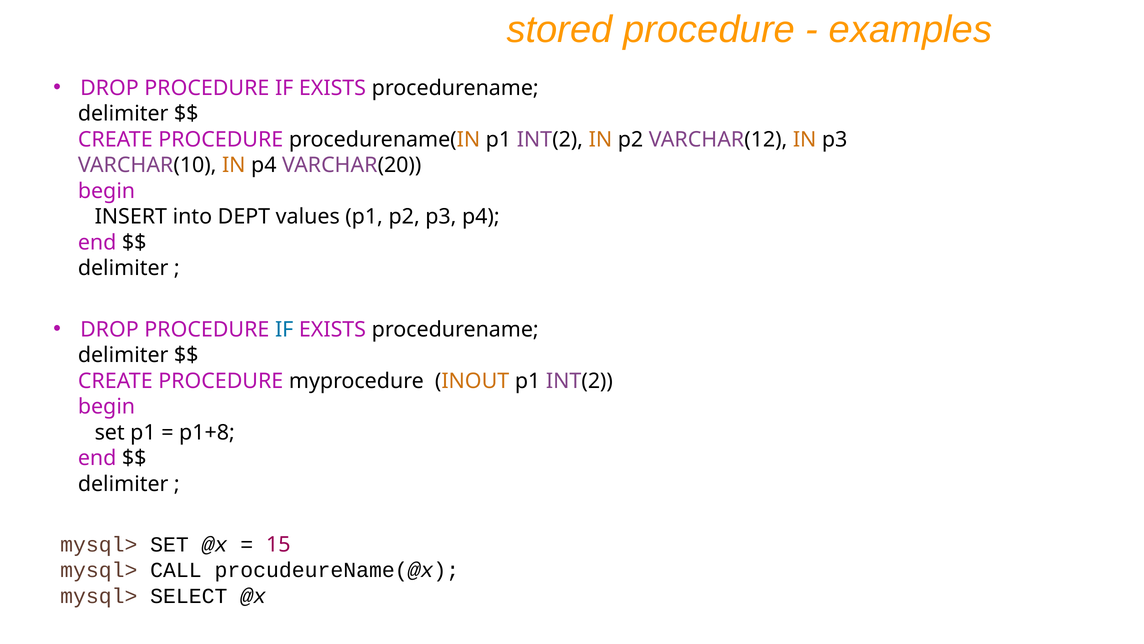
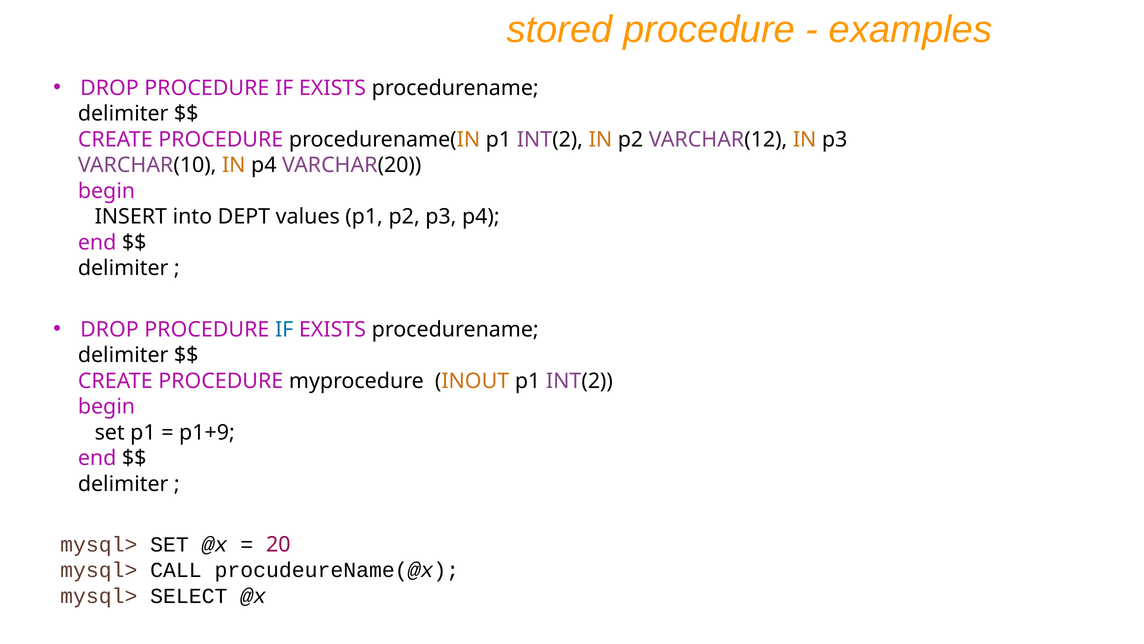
p1+8: p1+8 -> p1+9
15: 15 -> 20
